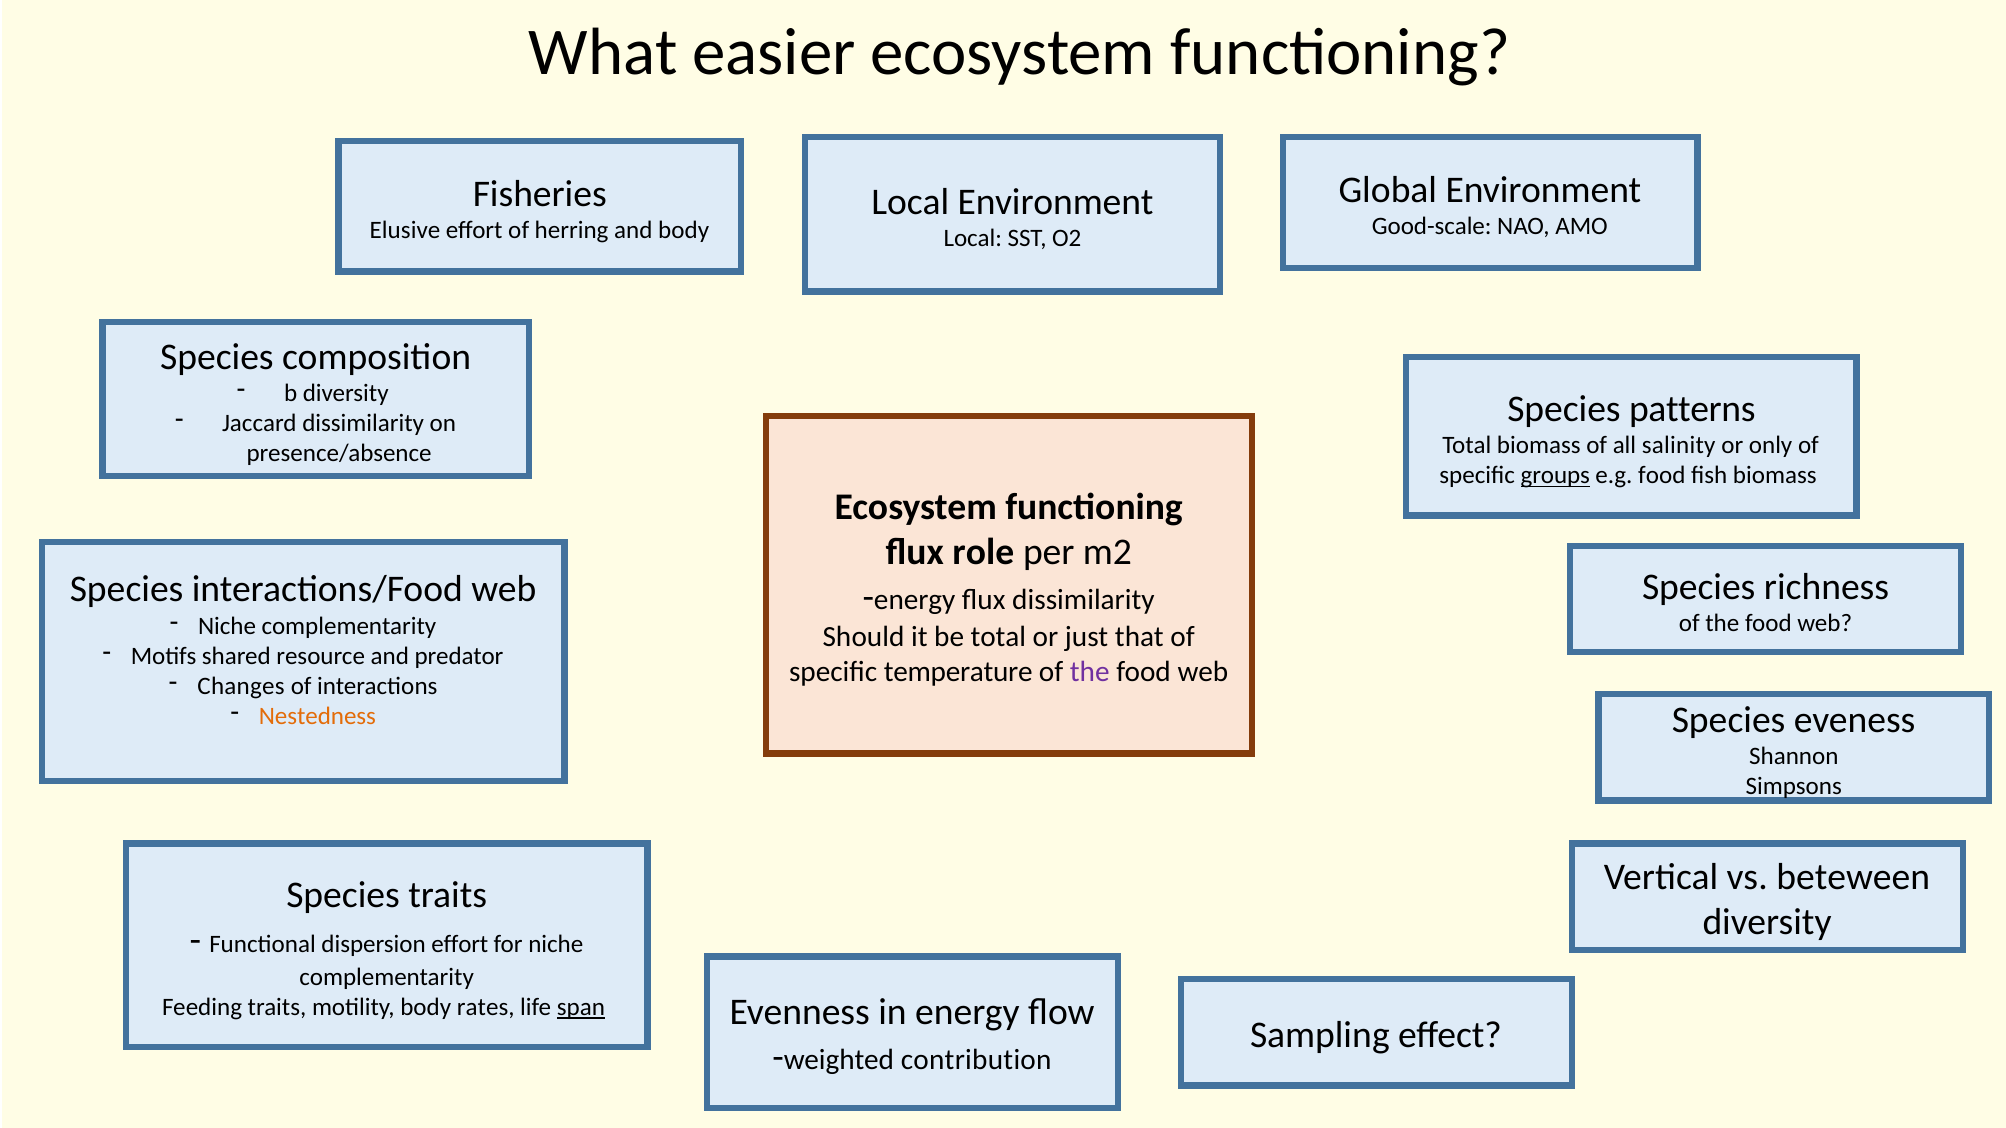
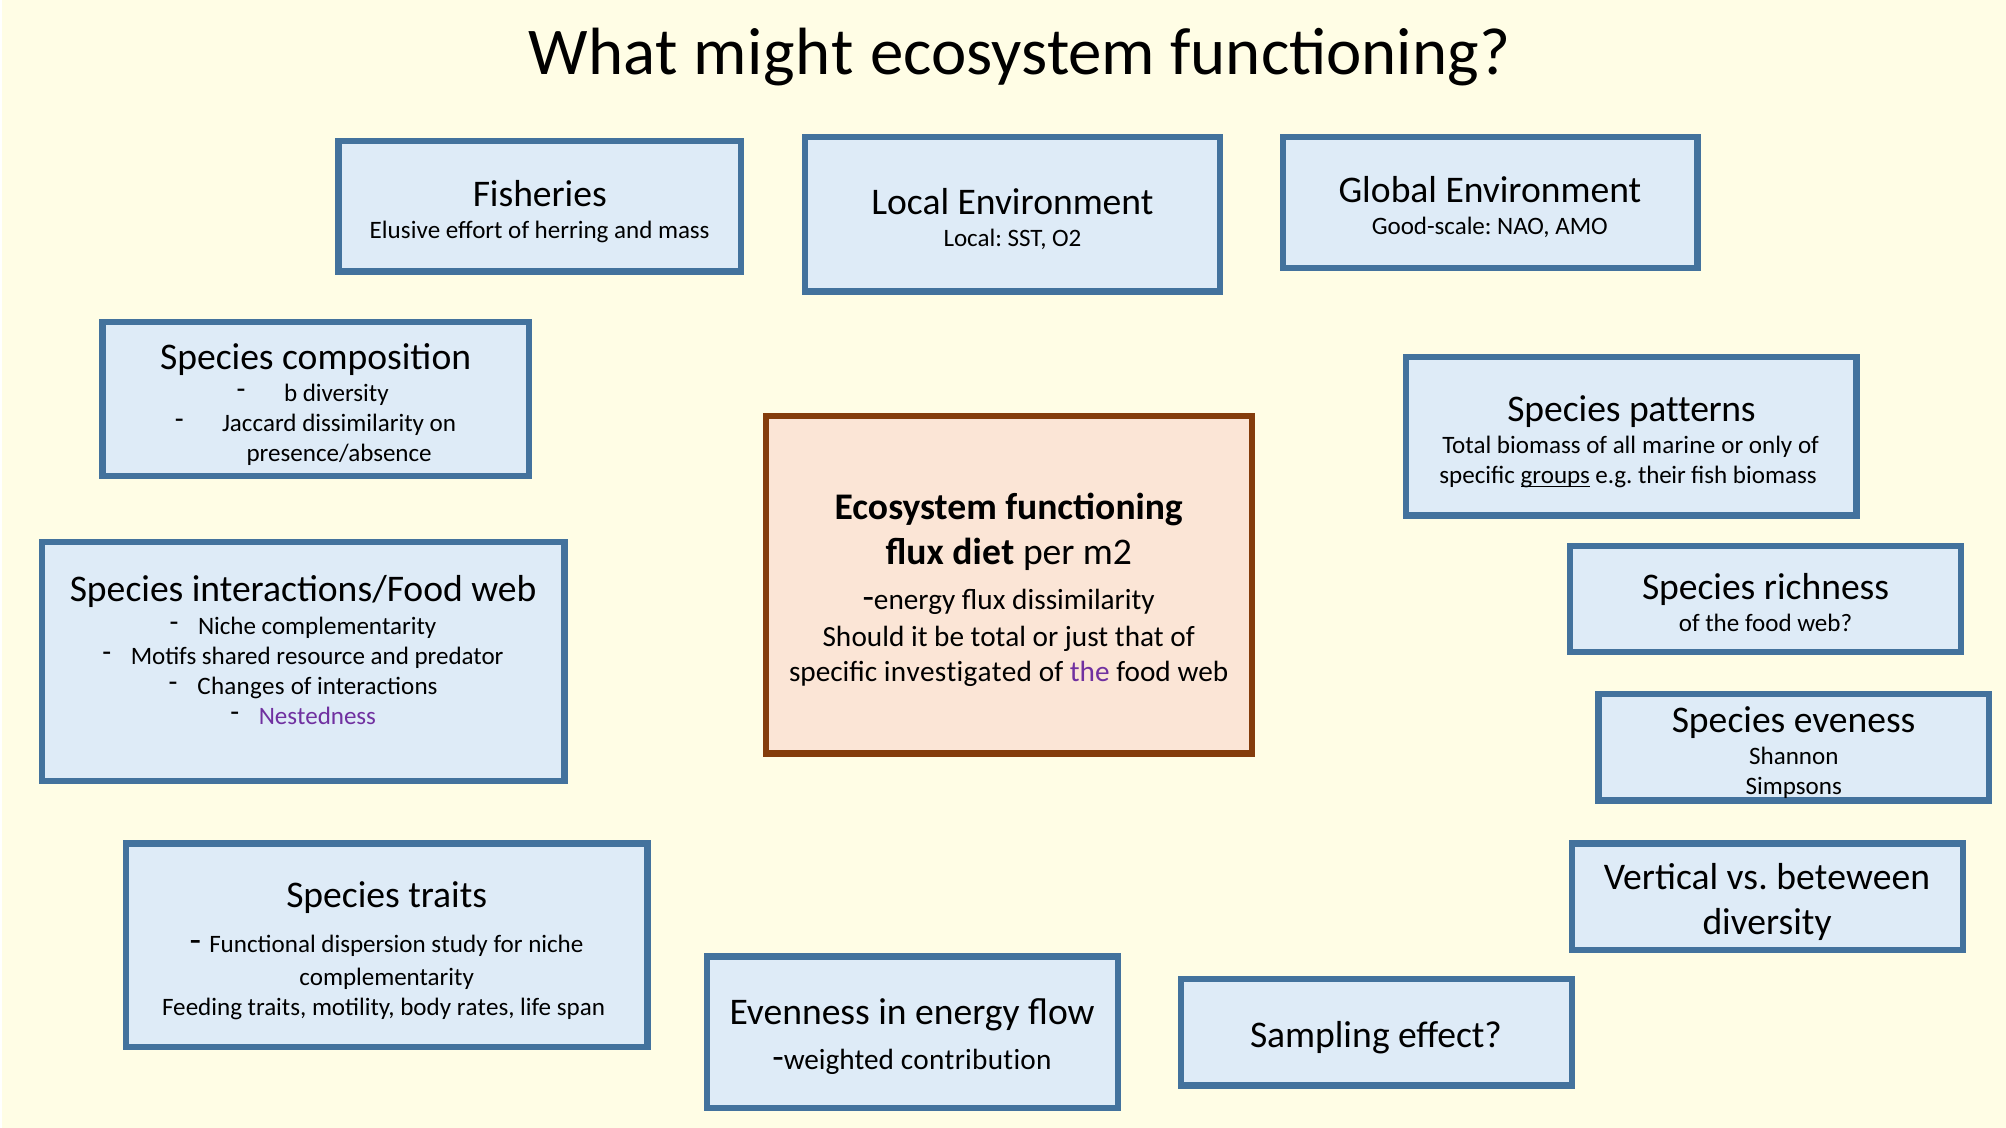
easier: easier -> might
and body: body -> mass
salinity: salinity -> marine
e.g food: food -> their
role: role -> diet
temperature: temperature -> investigated
Nestedness colour: orange -> purple
dispersion effort: effort -> study
span underline: present -> none
